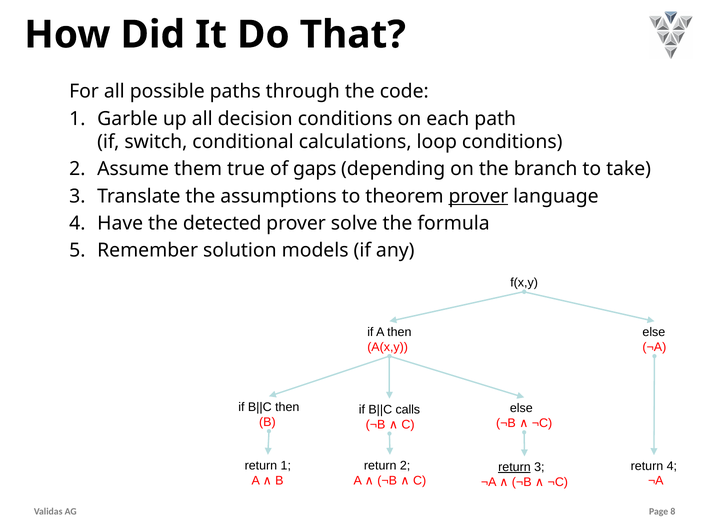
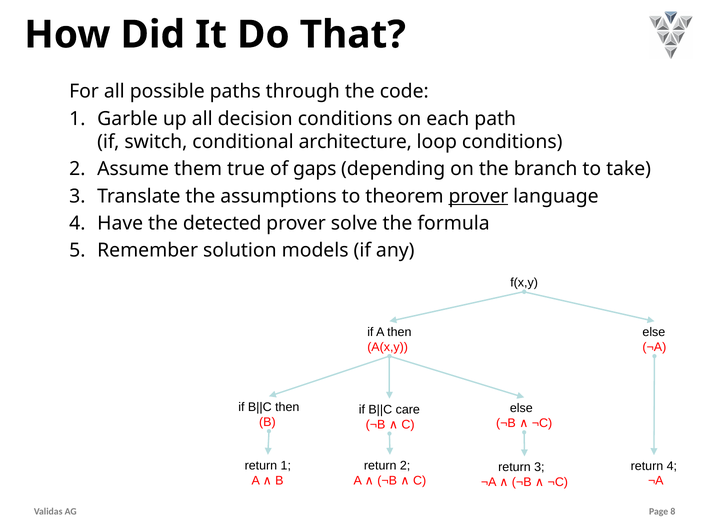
calculations: calculations -> architecture
calls: calls -> care
return at (514, 467) underline: present -> none
